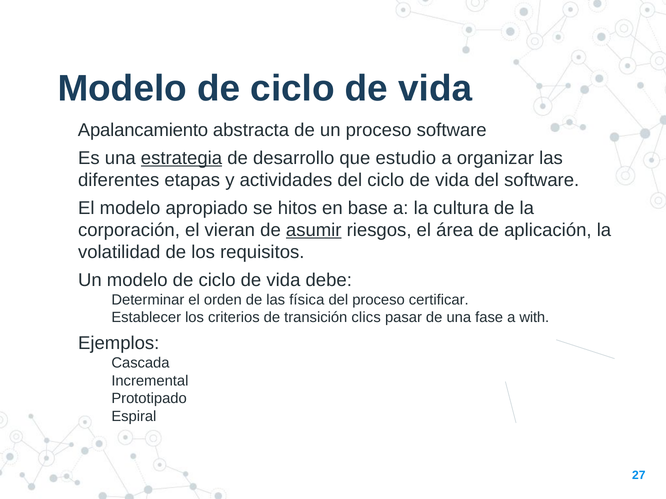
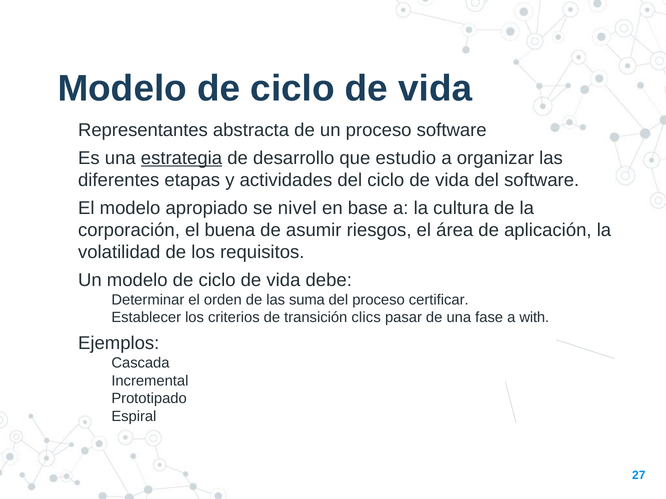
Apalancamiento: Apalancamiento -> Representantes
hitos: hitos -> nivel
vieran: vieran -> buena
asumir underline: present -> none
física: física -> suma
